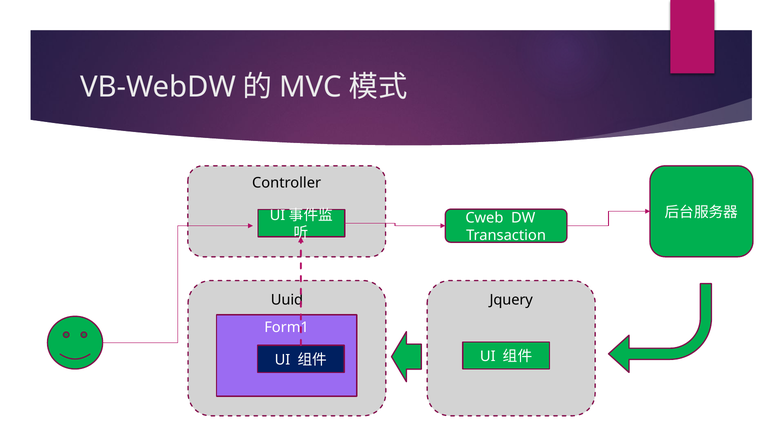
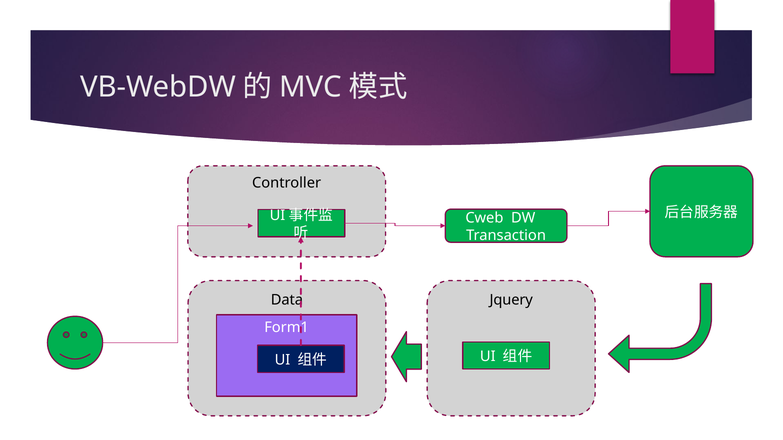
Uuid: Uuid -> Data
